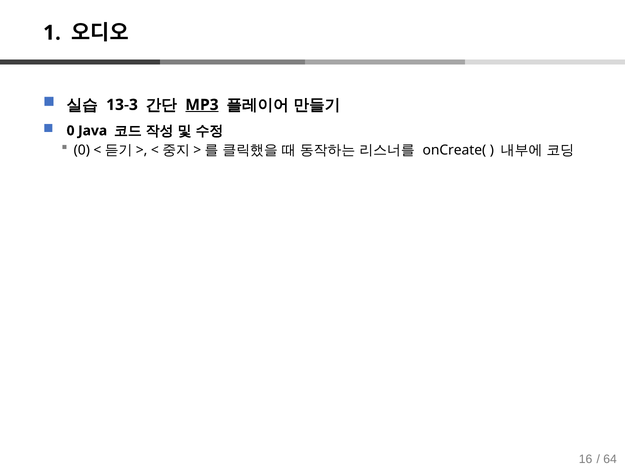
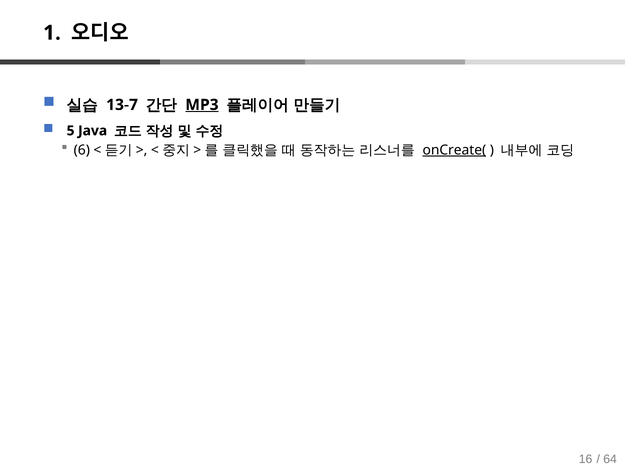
13-3: 13-3 -> 13-7
0 at (71, 131): 0 -> 5
0 at (82, 150): 0 -> 6
onCreate( underline: none -> present
